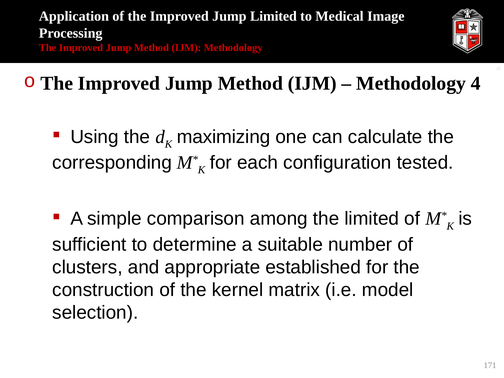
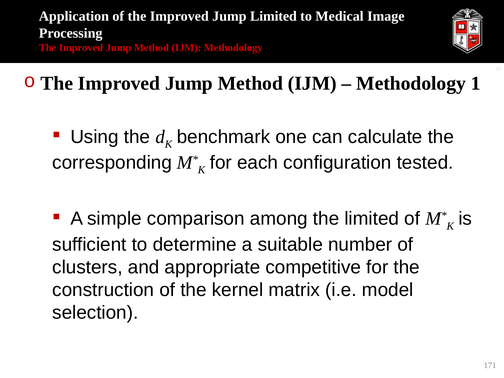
4: 4 -> 1
maximizing: maximizing -> benchmark
established: established -> competitive
